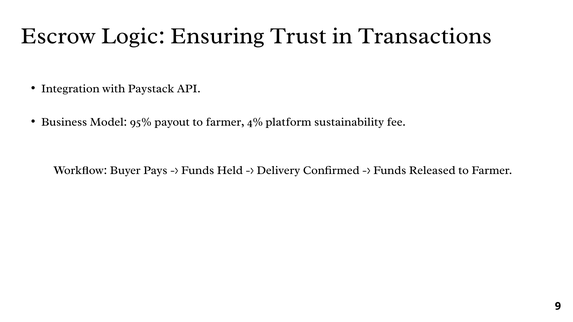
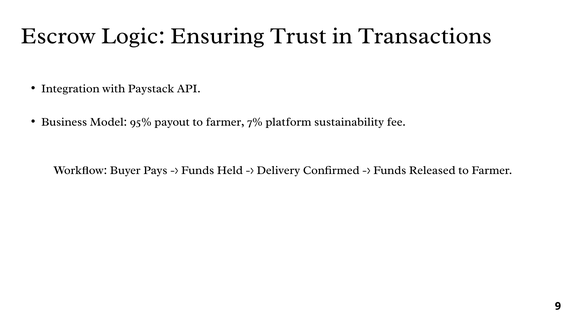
4%: 4% -> 7%
